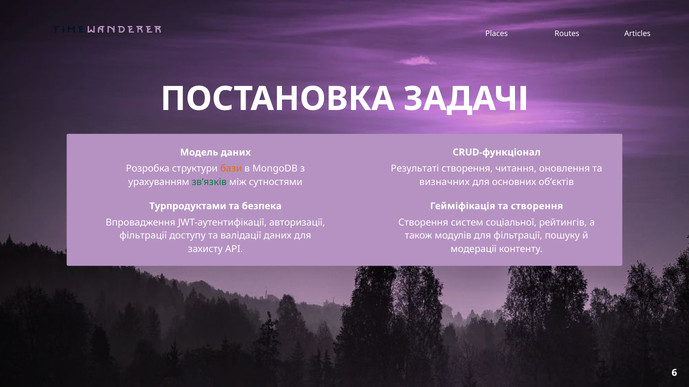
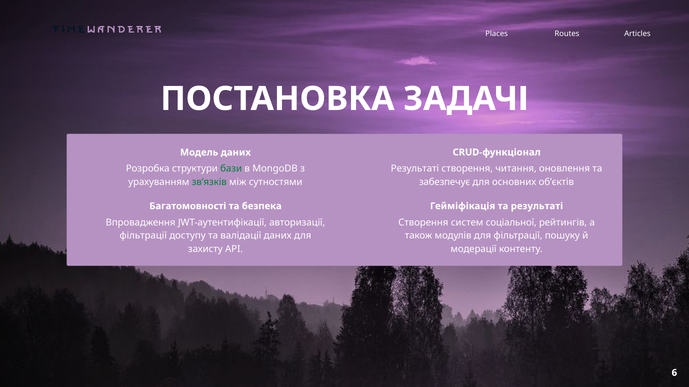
бази colour: orange -> green
визначних: визначних -> забезпечує
Турпродуктами: Турпродуктами -> Багатомовності
та створення: створення -> результаті
